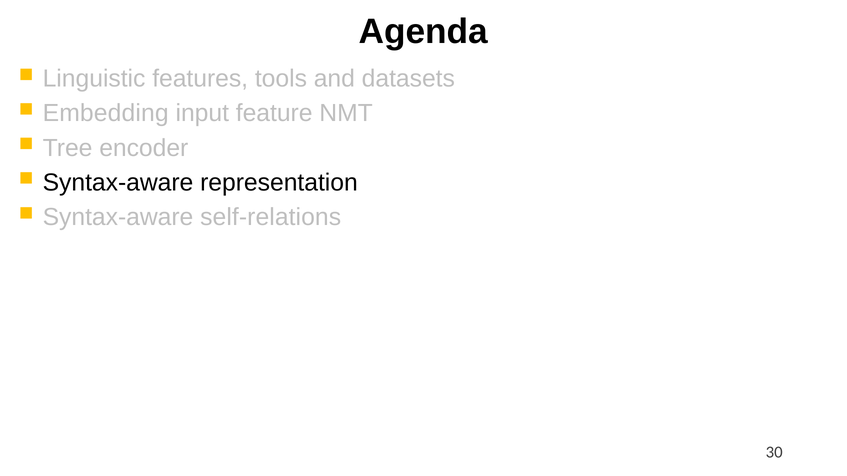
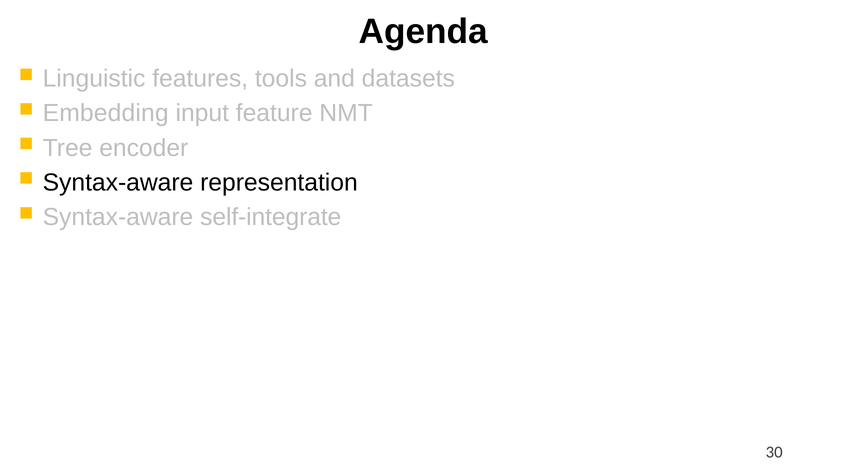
self-relations: self-relations -> self-integrate
